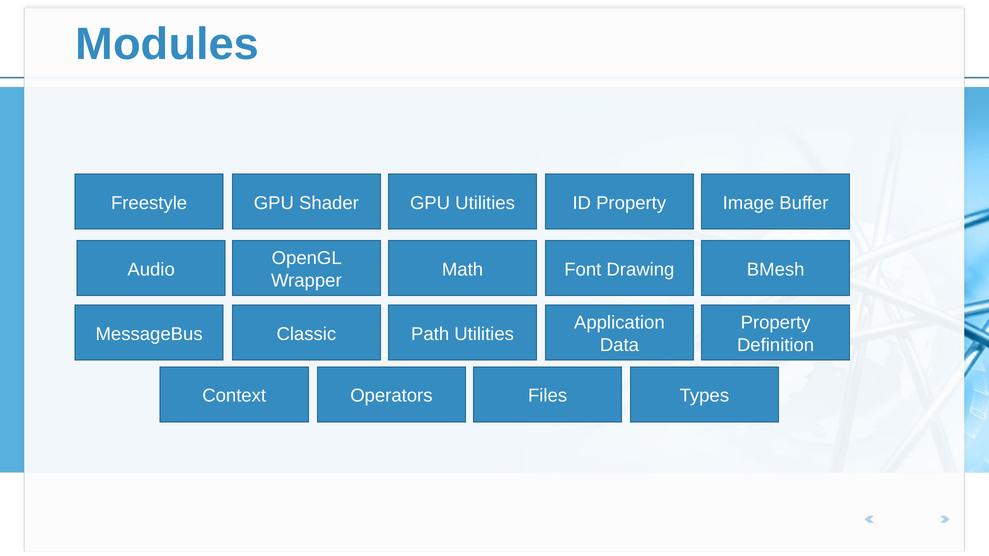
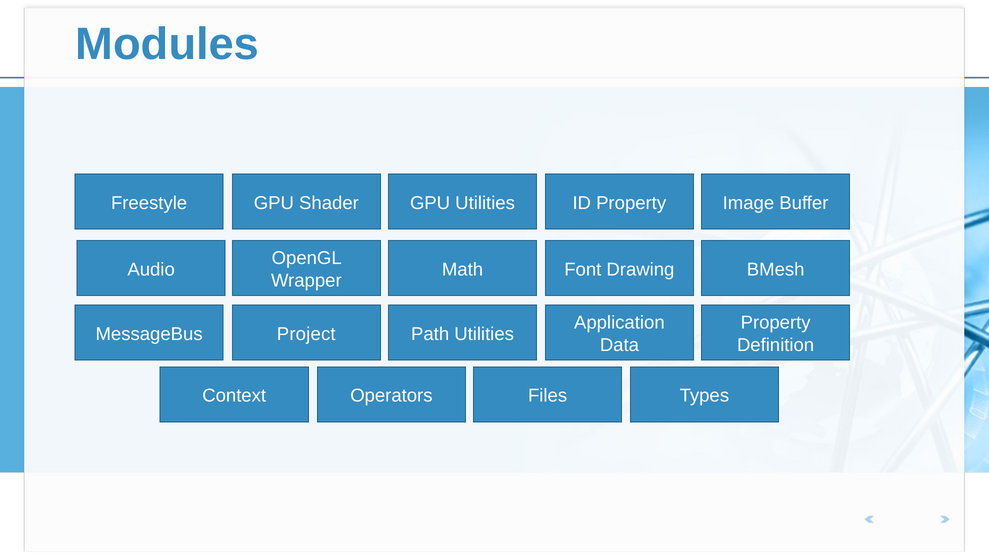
Classic: Classic -> Project
